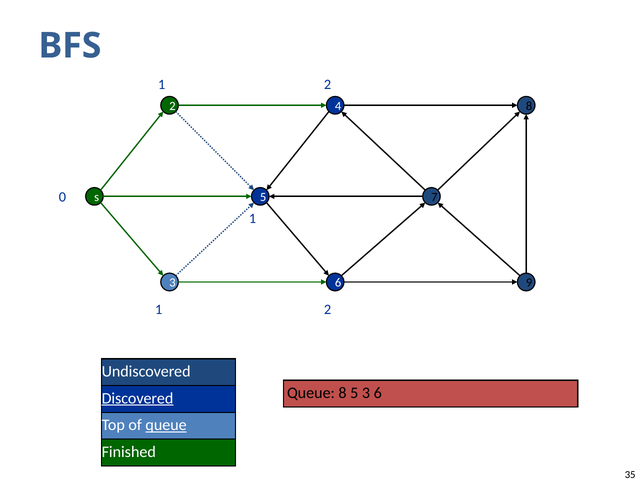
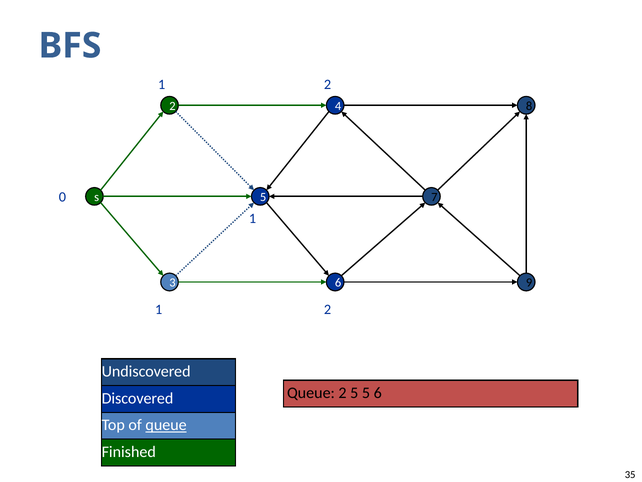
Queue 8: 8 -> 2
5 3: 3 -> 5
Discovered underline: present -> none
